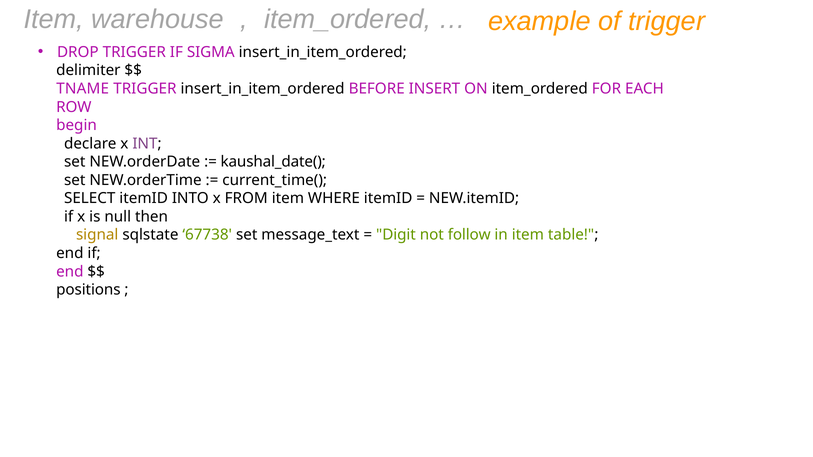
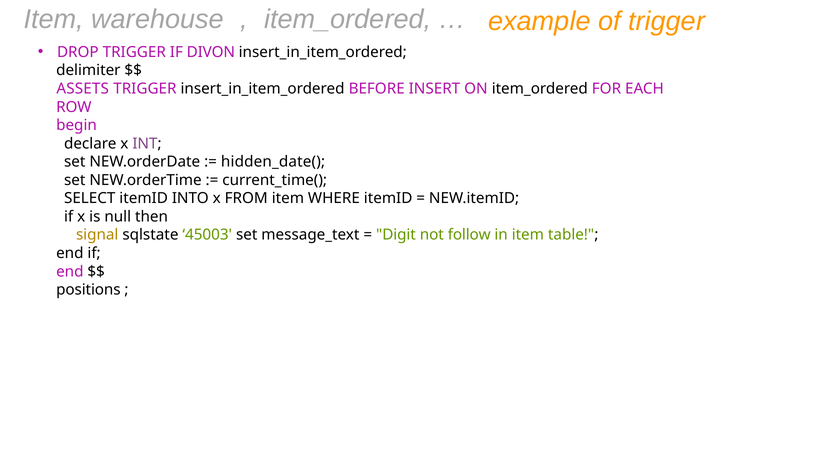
SIGMA: SIGMA -> DIVON
TNAME: TNAME -> ASSETS
kaushal_date(: kaushal_date( -> hidden_date(
67738: 67738 -> 45003
